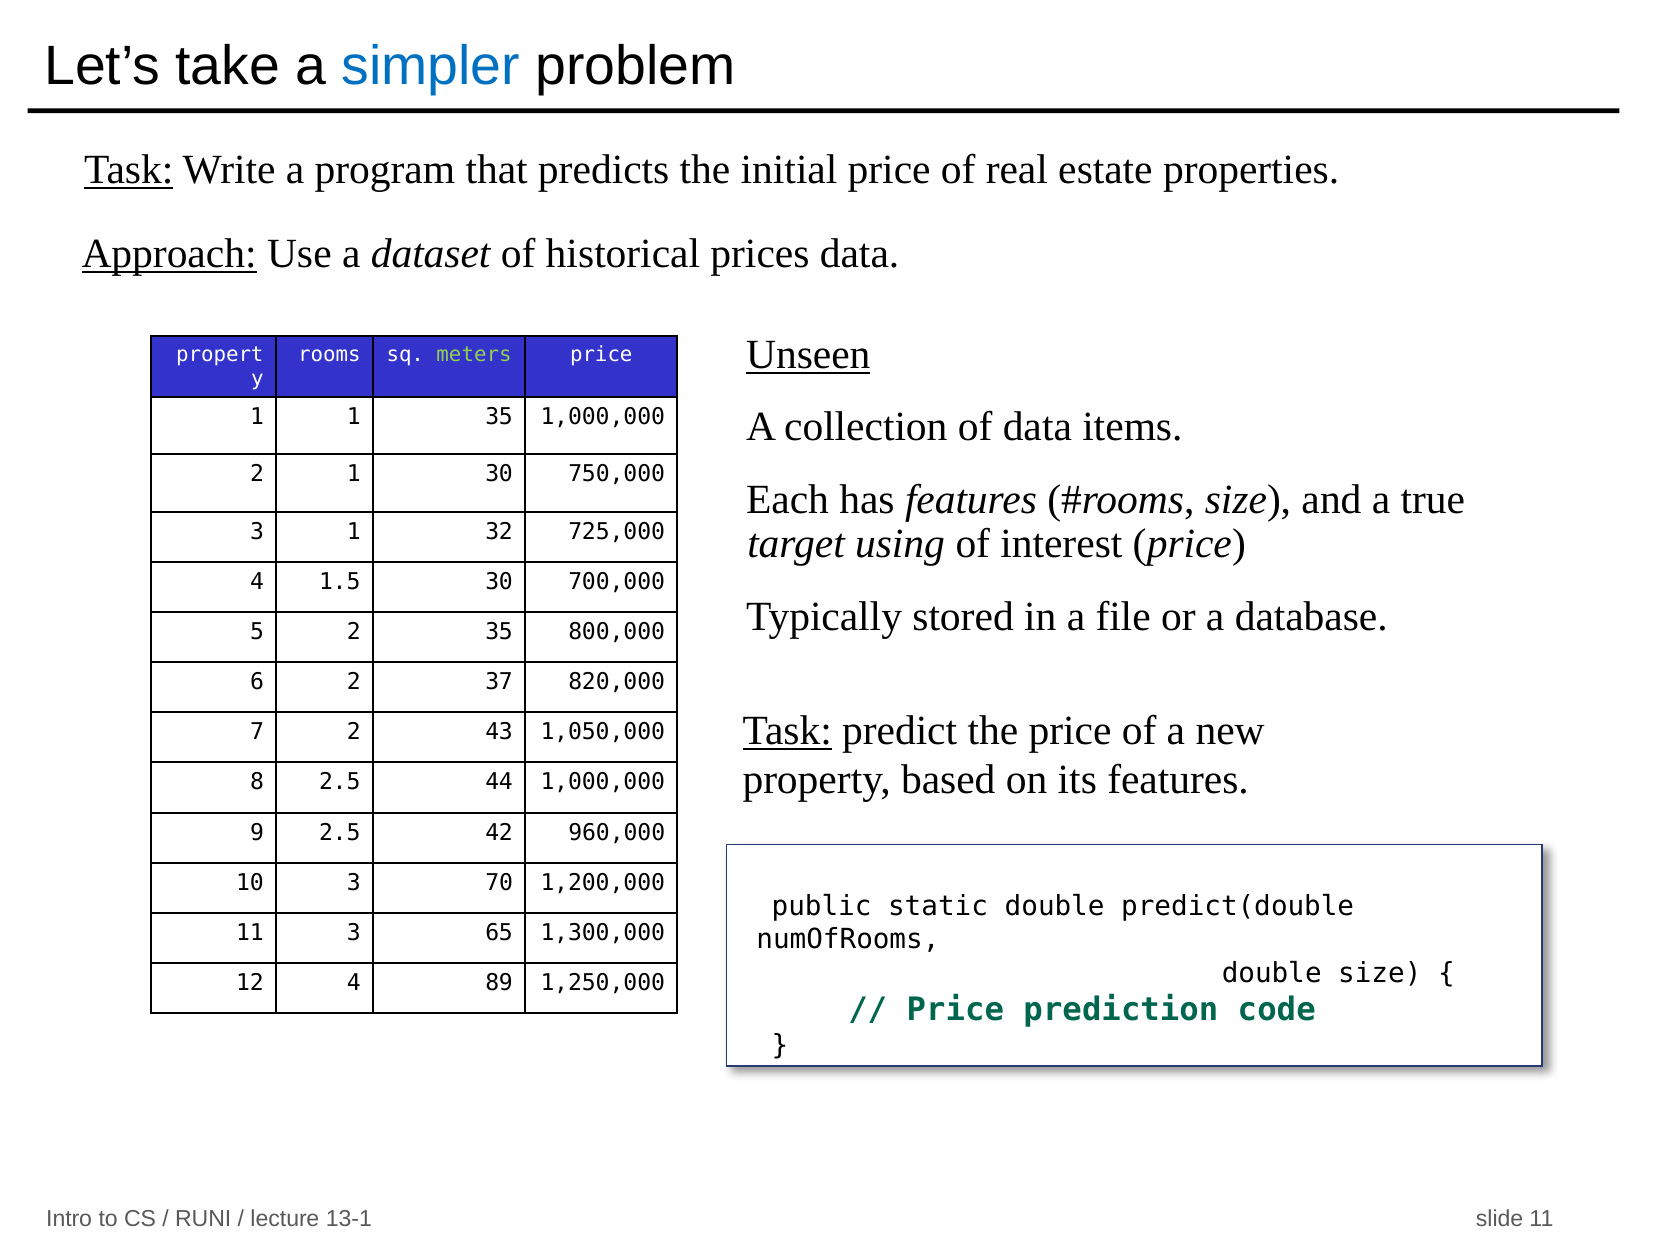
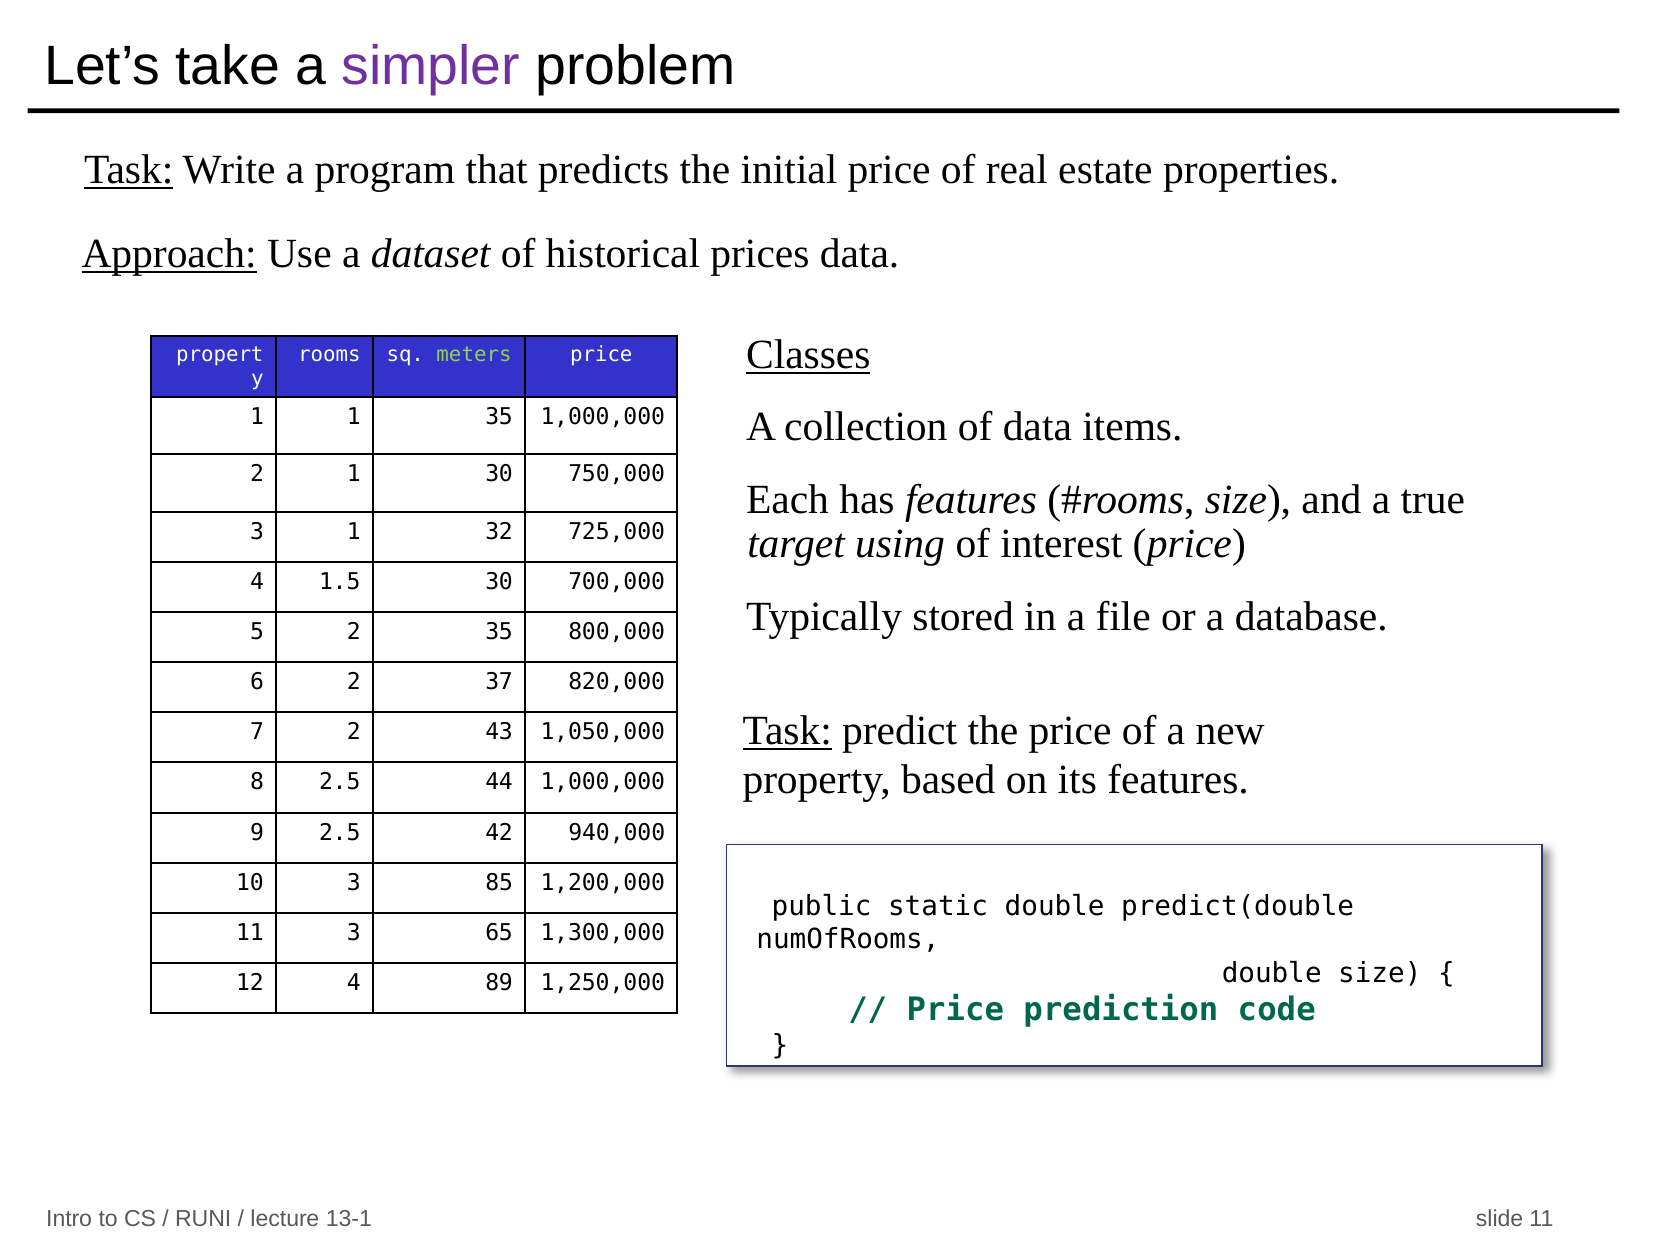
simpler colour: blue -> purple
Unseen: Unseen -> Classes
960,000: 960,000 -> 940,000
70: 70 -> 85
